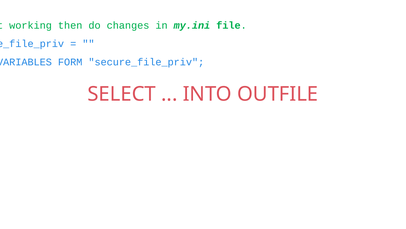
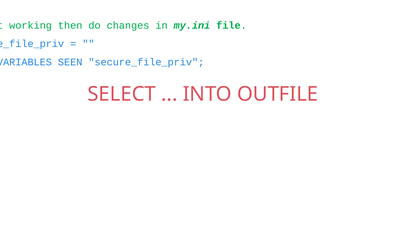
FORM: FORM -> SEEN
